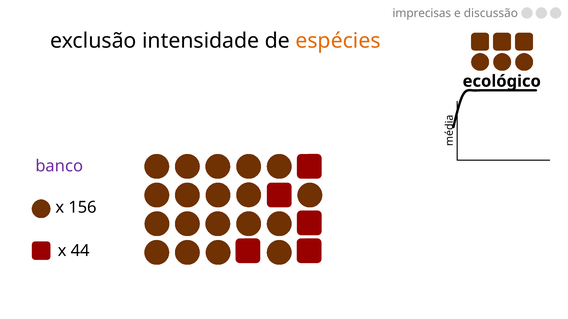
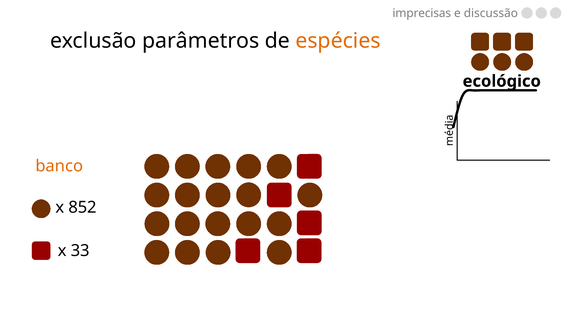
intensidade: intensidade -> parâmetros
banco colour: purple -> orange
156: 156 -> 852
44: 44 -> 33
